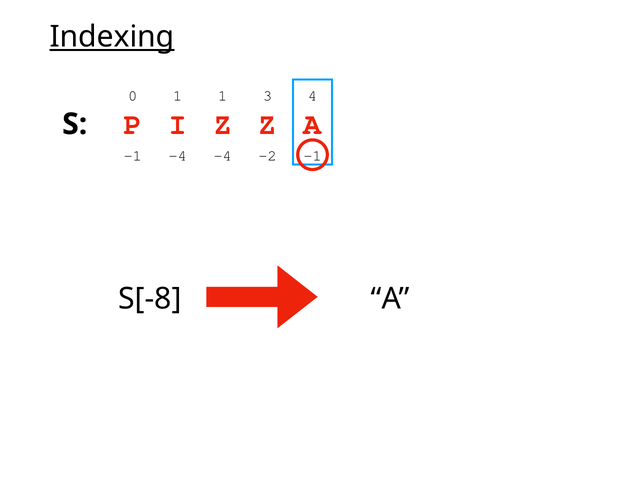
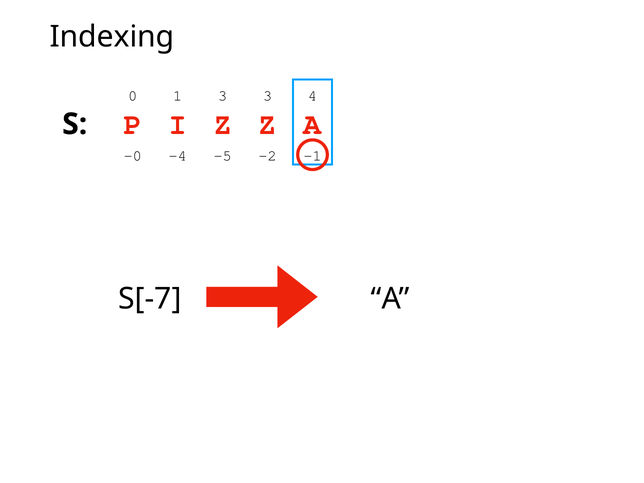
Indexing underline: present -> none
1 1: 1 -> 3
-1 at (133, 156): -1 -> -0
-4 -4: -4 -> -5
S[-8: S[-8 -> S[-7
